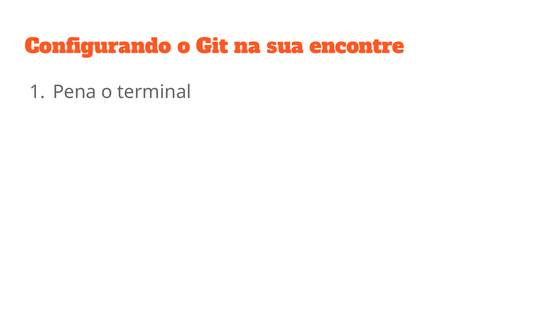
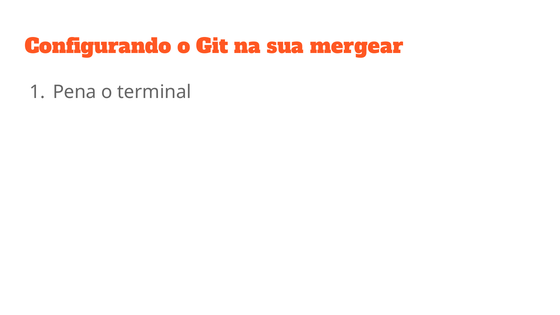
encontre: encontre -> mergear
